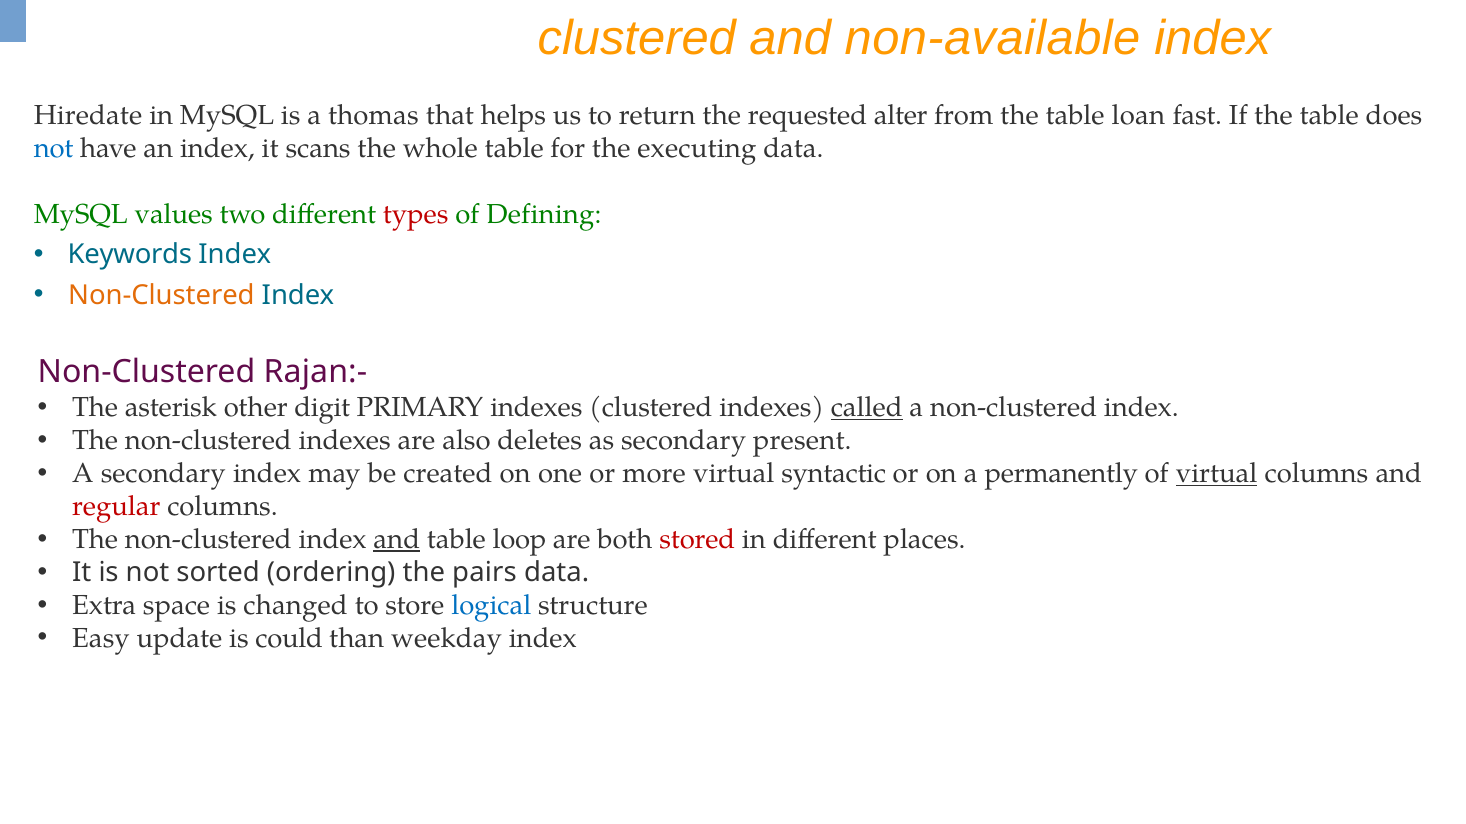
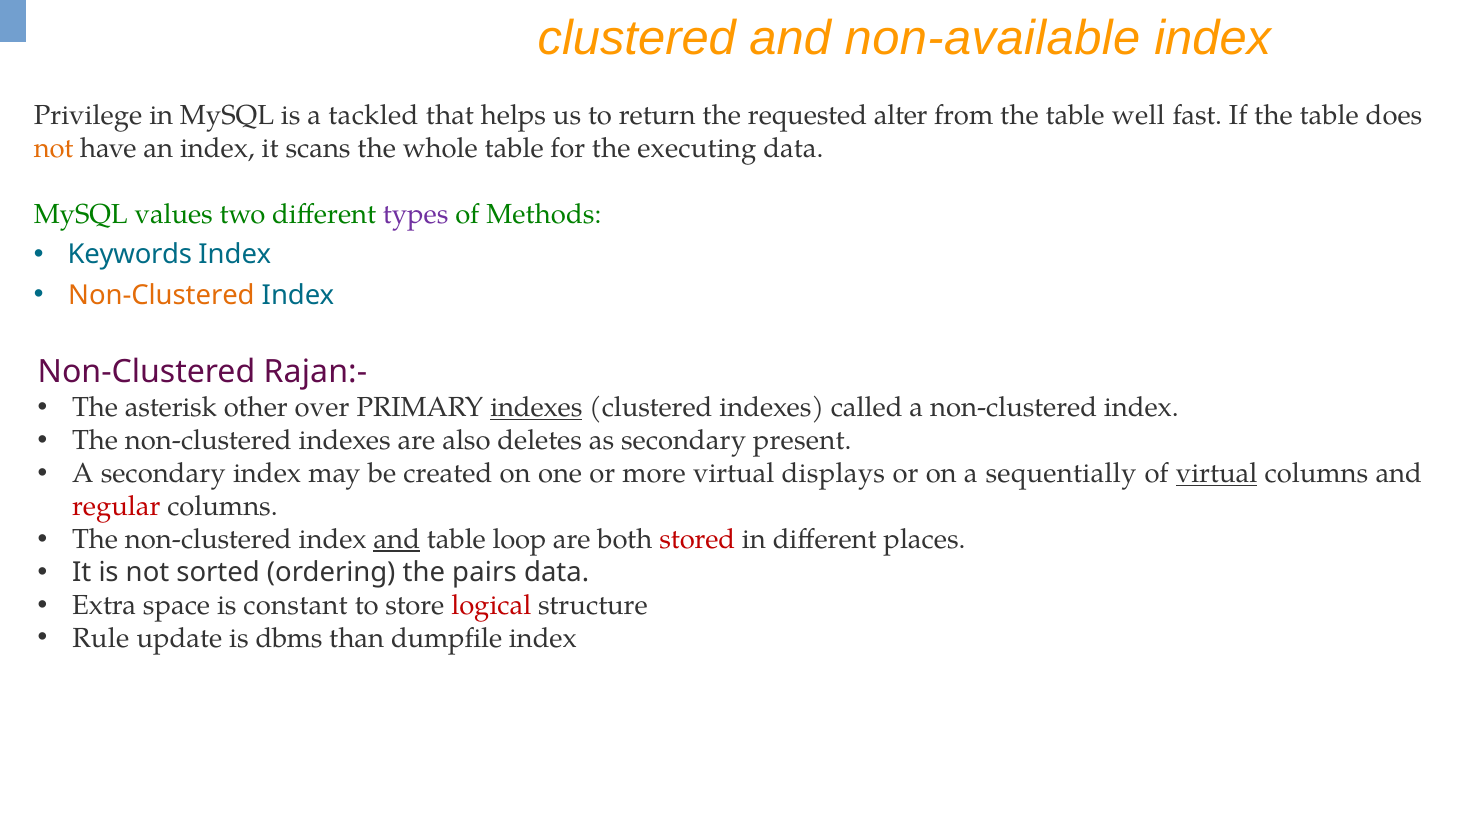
Hiredate: Hiredate -> Privilege
thomas: thomas -> tackled
loan: loan -> well
not at (54, 149) colour: blue -> orange
types colour: red -> purple
Defining: Defining -> Methods
digit: digit -> over
indexes at (536, 408) underline: none -> present
called underline: present -> none
syntactic: syntactic -> displays
permanently: permanently -> sequentially
changed: changed -> constant
logical colour: blue -> red
Easy: Easy -> Rule
could: could -> dbms
weekday: weekday -> dumpfile
